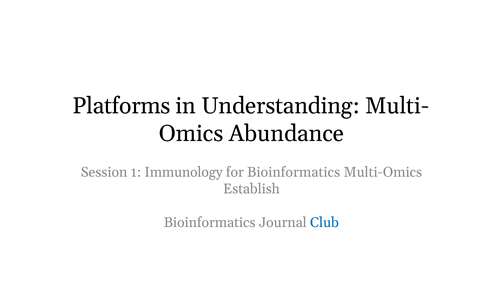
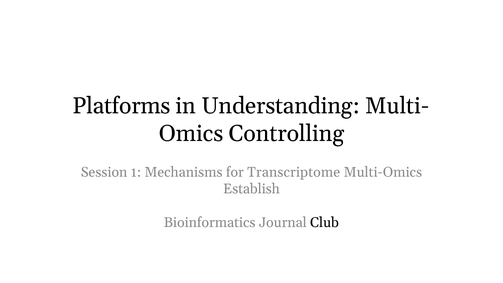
Abundance: Abundance -> Controlling
Immunology: Immunology -> Mechanisms
for Bioinformatics: Bioinformatics -> Transcriptome
Club colour: blue -> black
